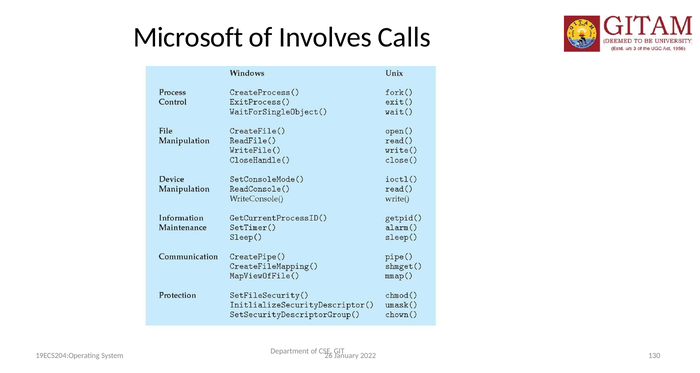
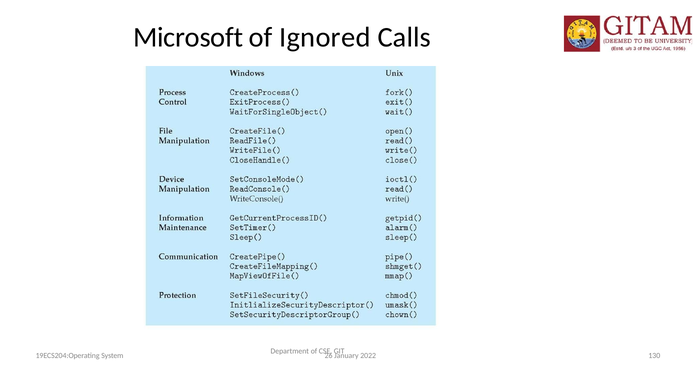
Involves: Involves -> Ignored
